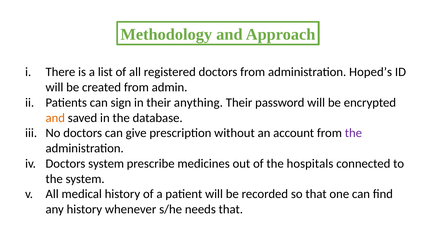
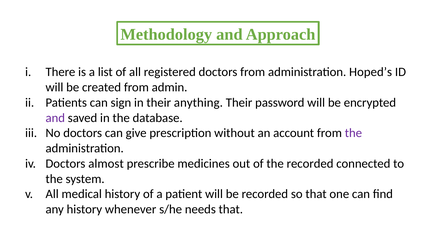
and at (55, 118) colour: orange -> purple
Doctors system: system -> almost
the hospitals: hospitals -> recorded
